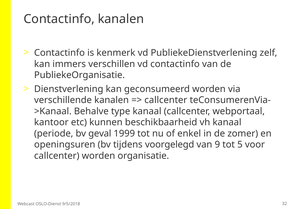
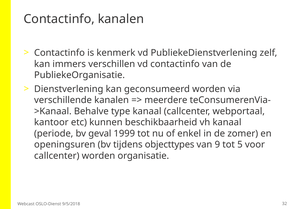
callcenter at (166, 100): callcenter -> meerdere
voorgelegd: voorgelegd -> objecttypes
